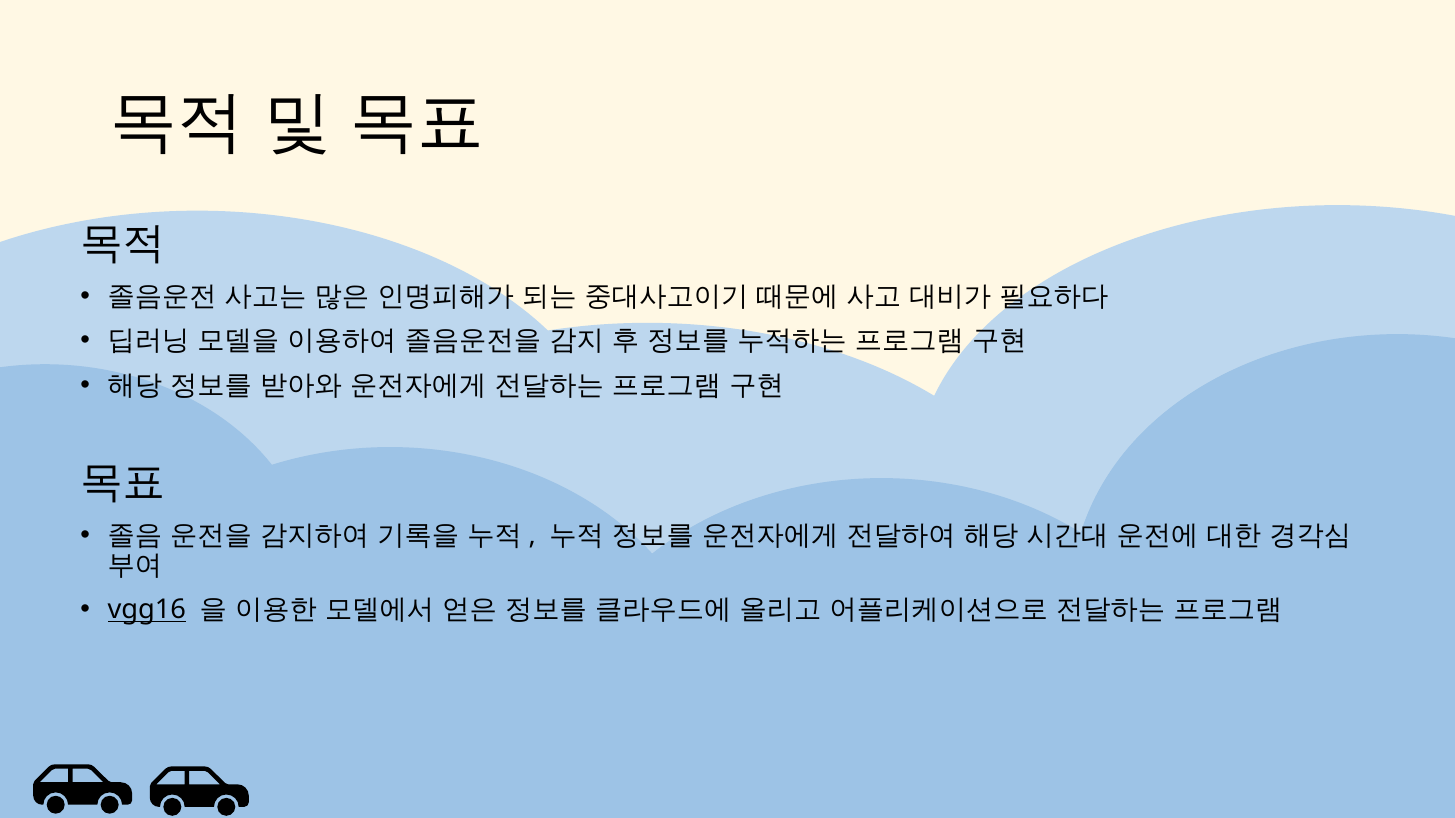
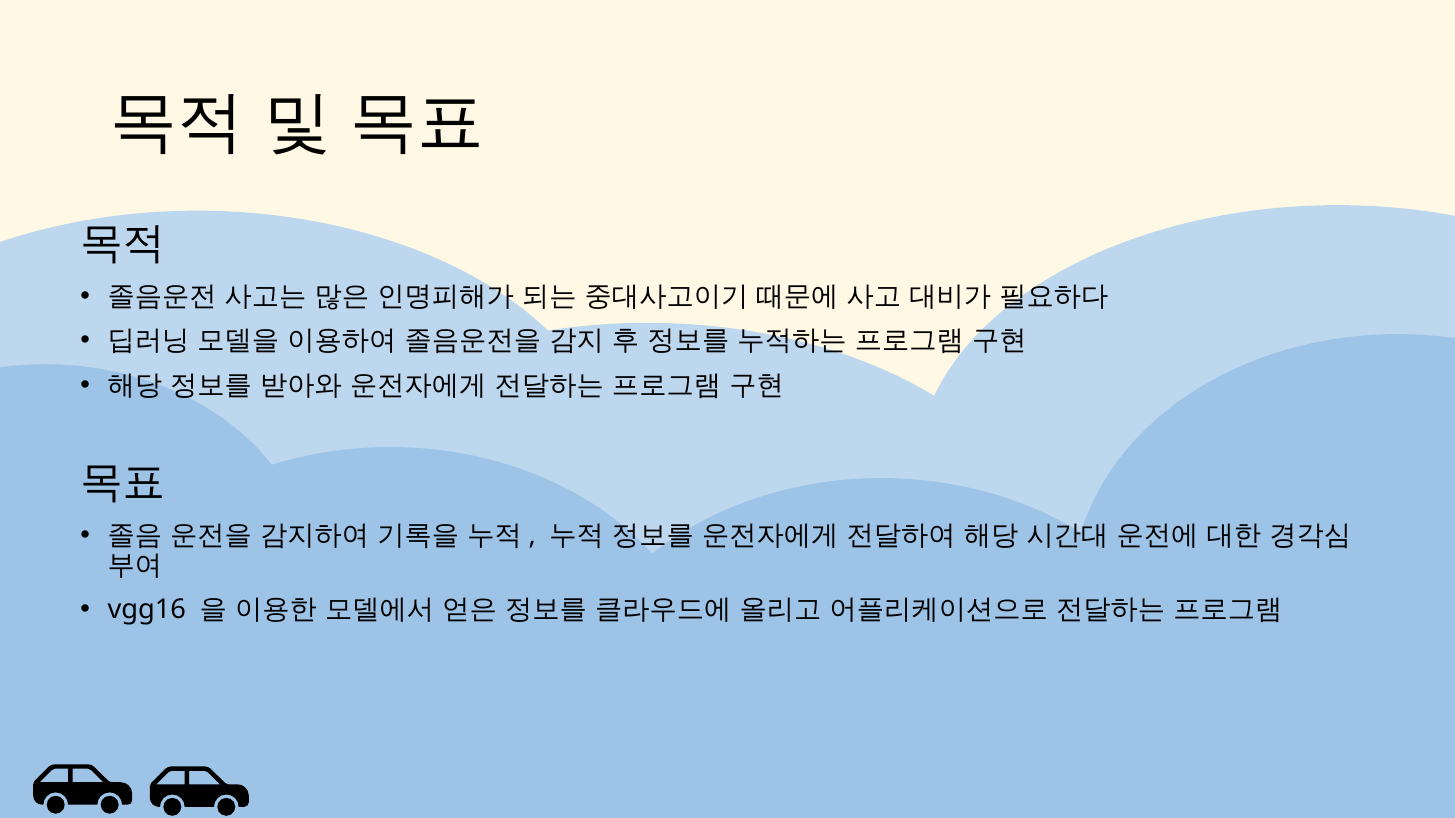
vgg16 underline: present -> none
